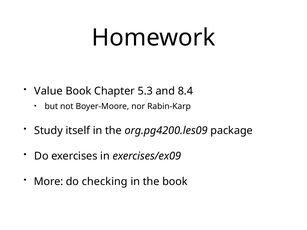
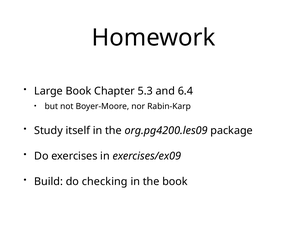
Value: Value -> Large
8.4: 8.4 -> 6.4
More: More -> Build
